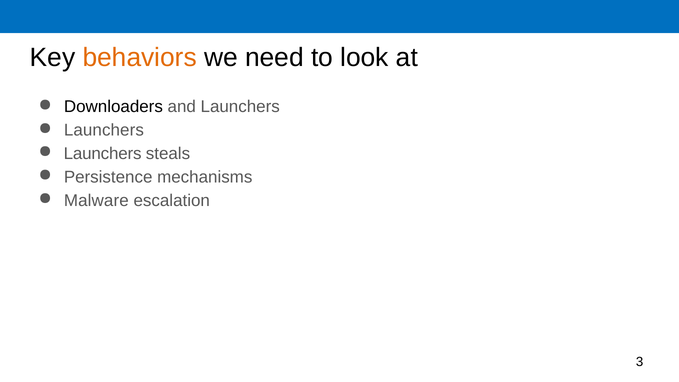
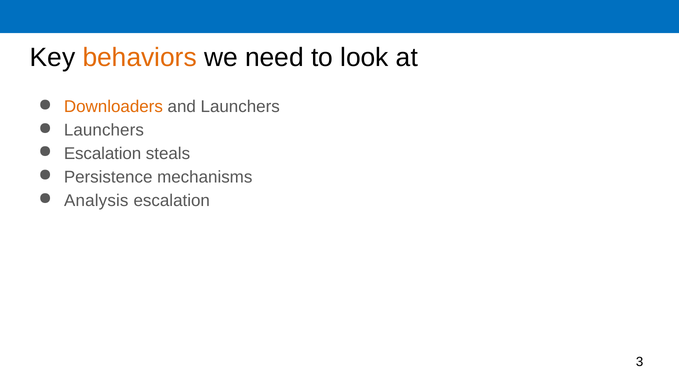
Downloaders colour: black -> orange
Launchers at (103, 154): Launchers -> Escalation
Malware: Malware -> Analysis
